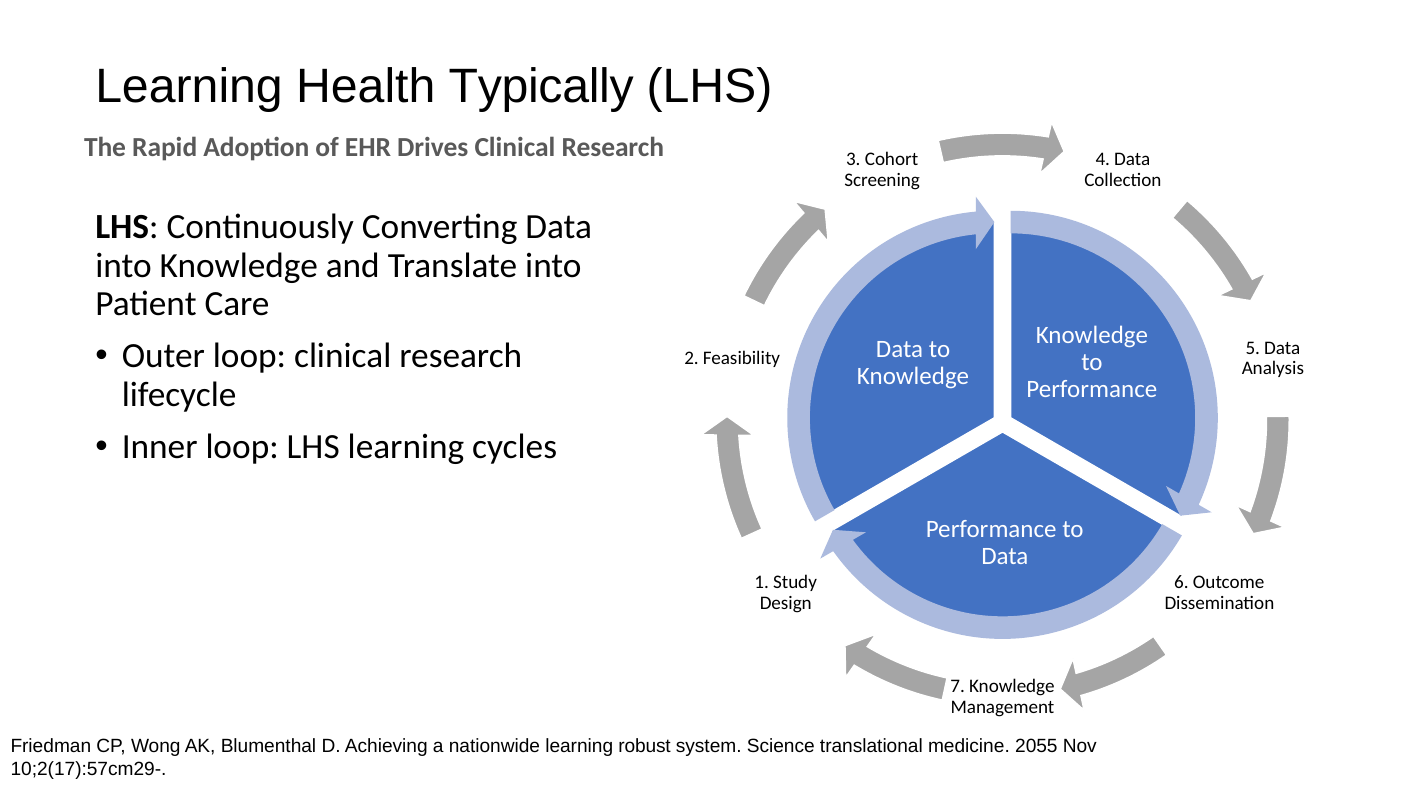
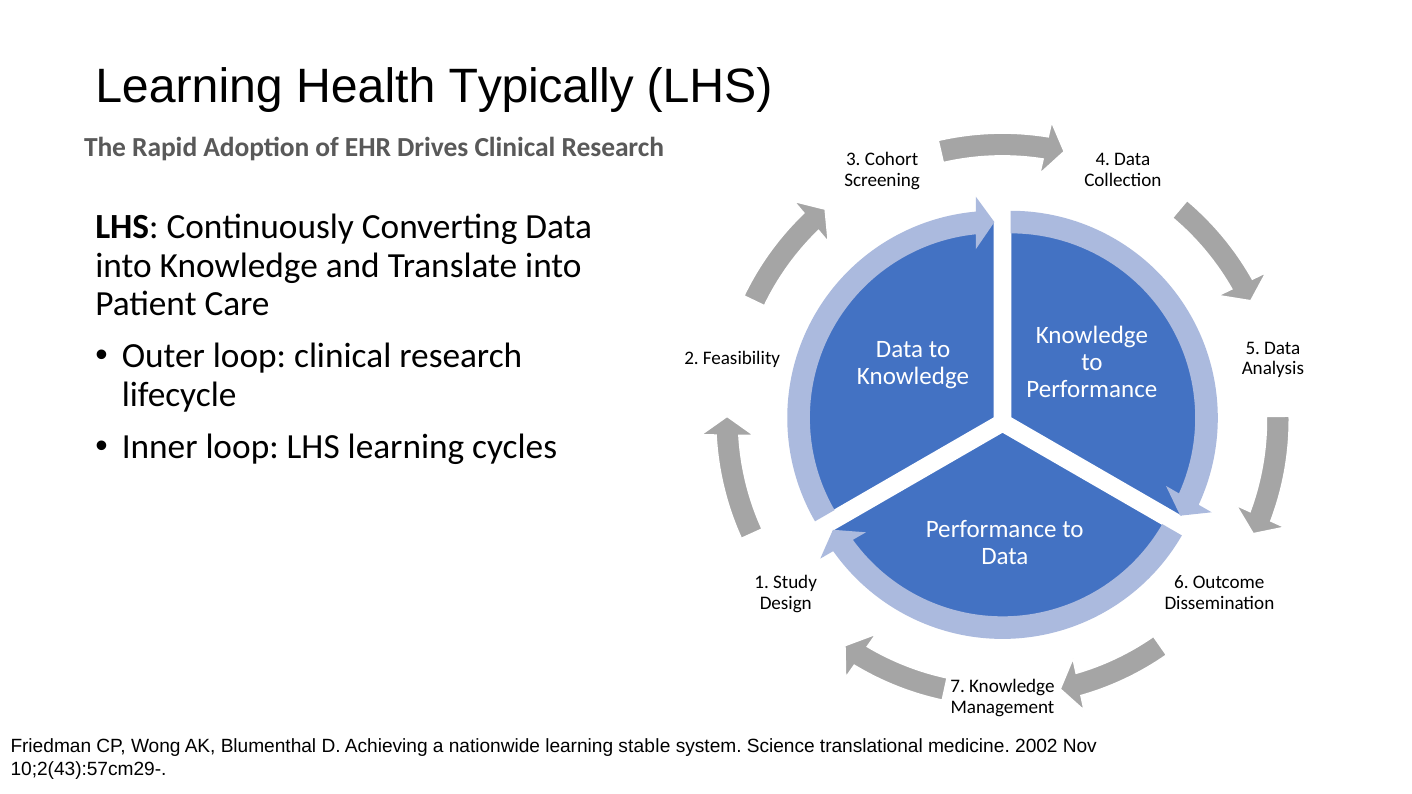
robust: robust -> stable
2055: 2055 -> 2002
10;2(17):57cm29-: 10;2(17):57cm29- -> 10;2(43):57cm29-
